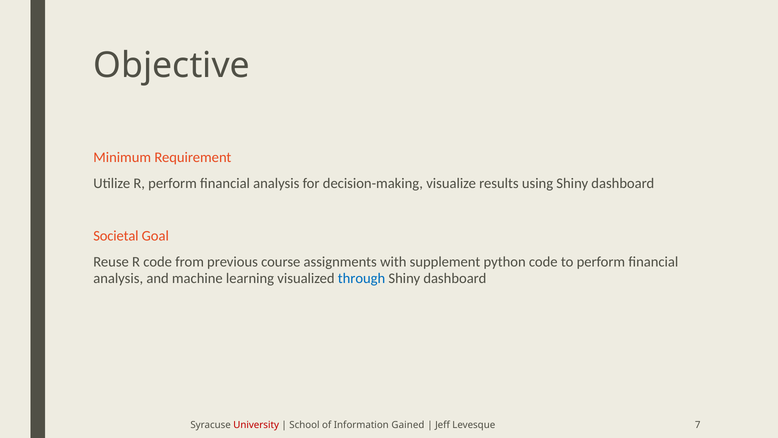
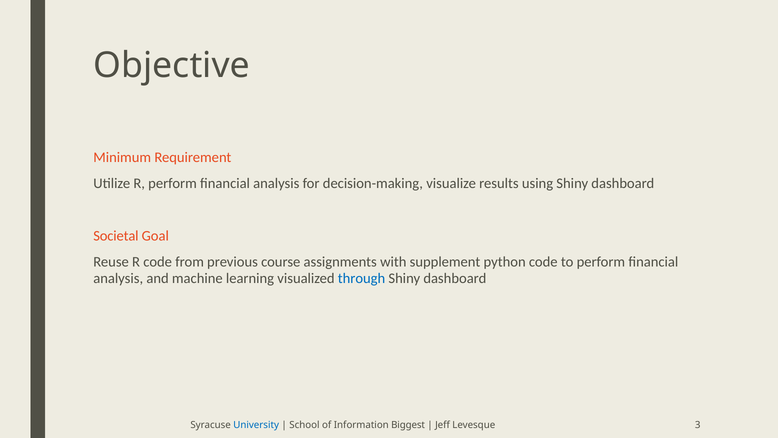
University colour: red -> blue
Gained: Gained -> Biggest
7: 7 -> 3
